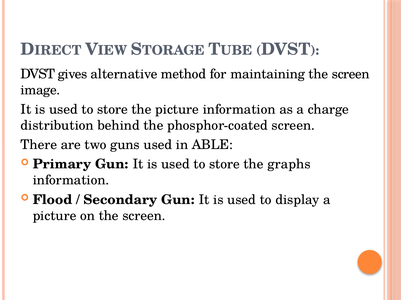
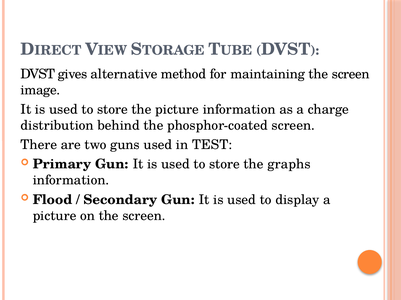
ABLE: ABLE -> TEST
